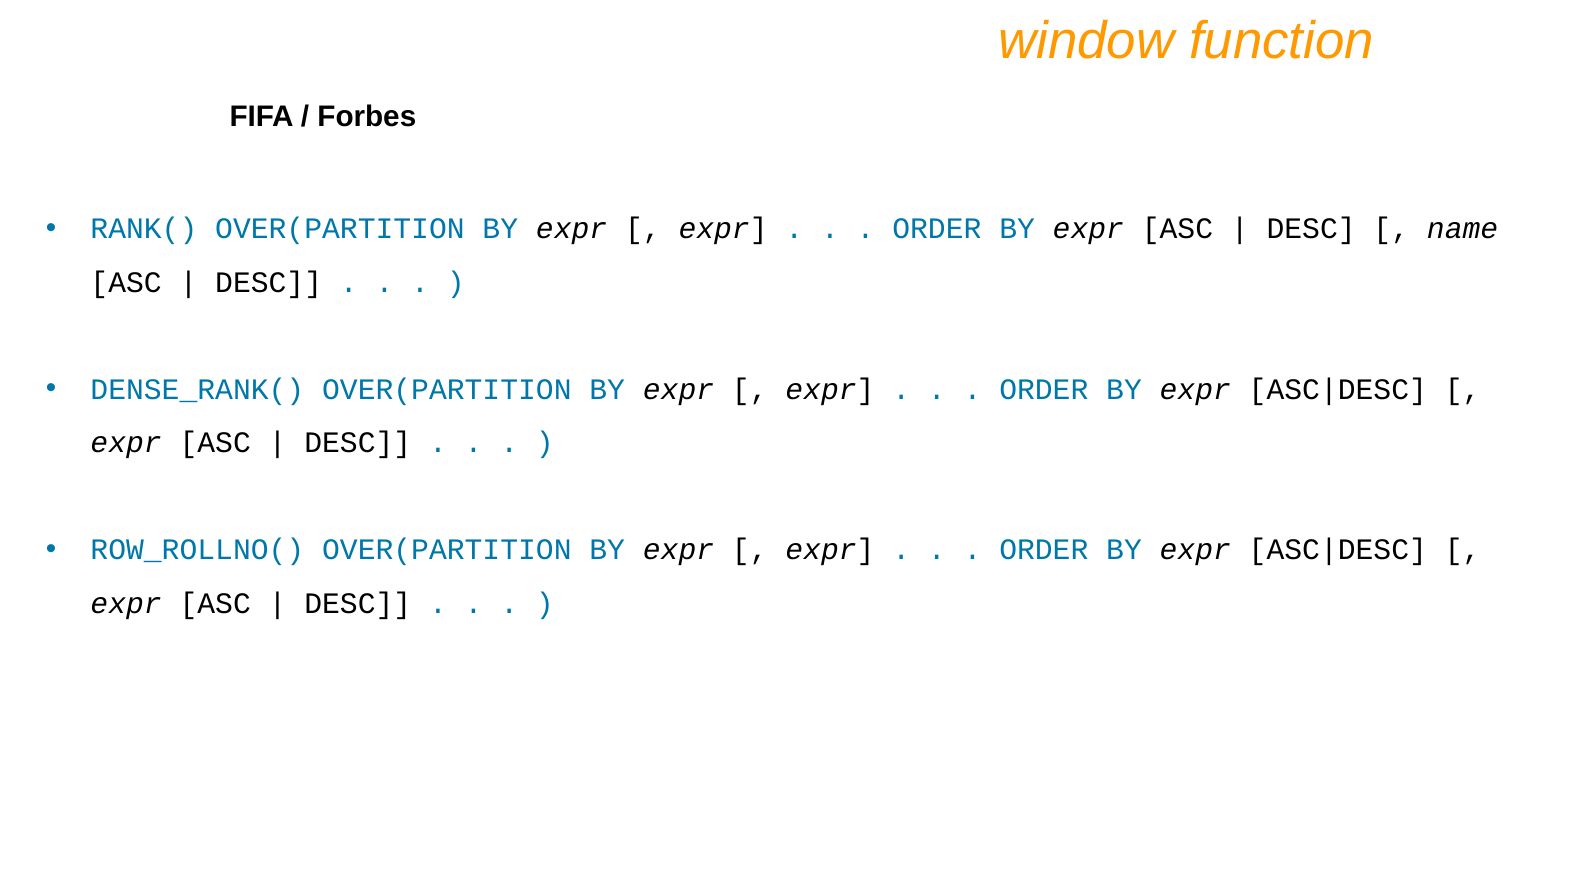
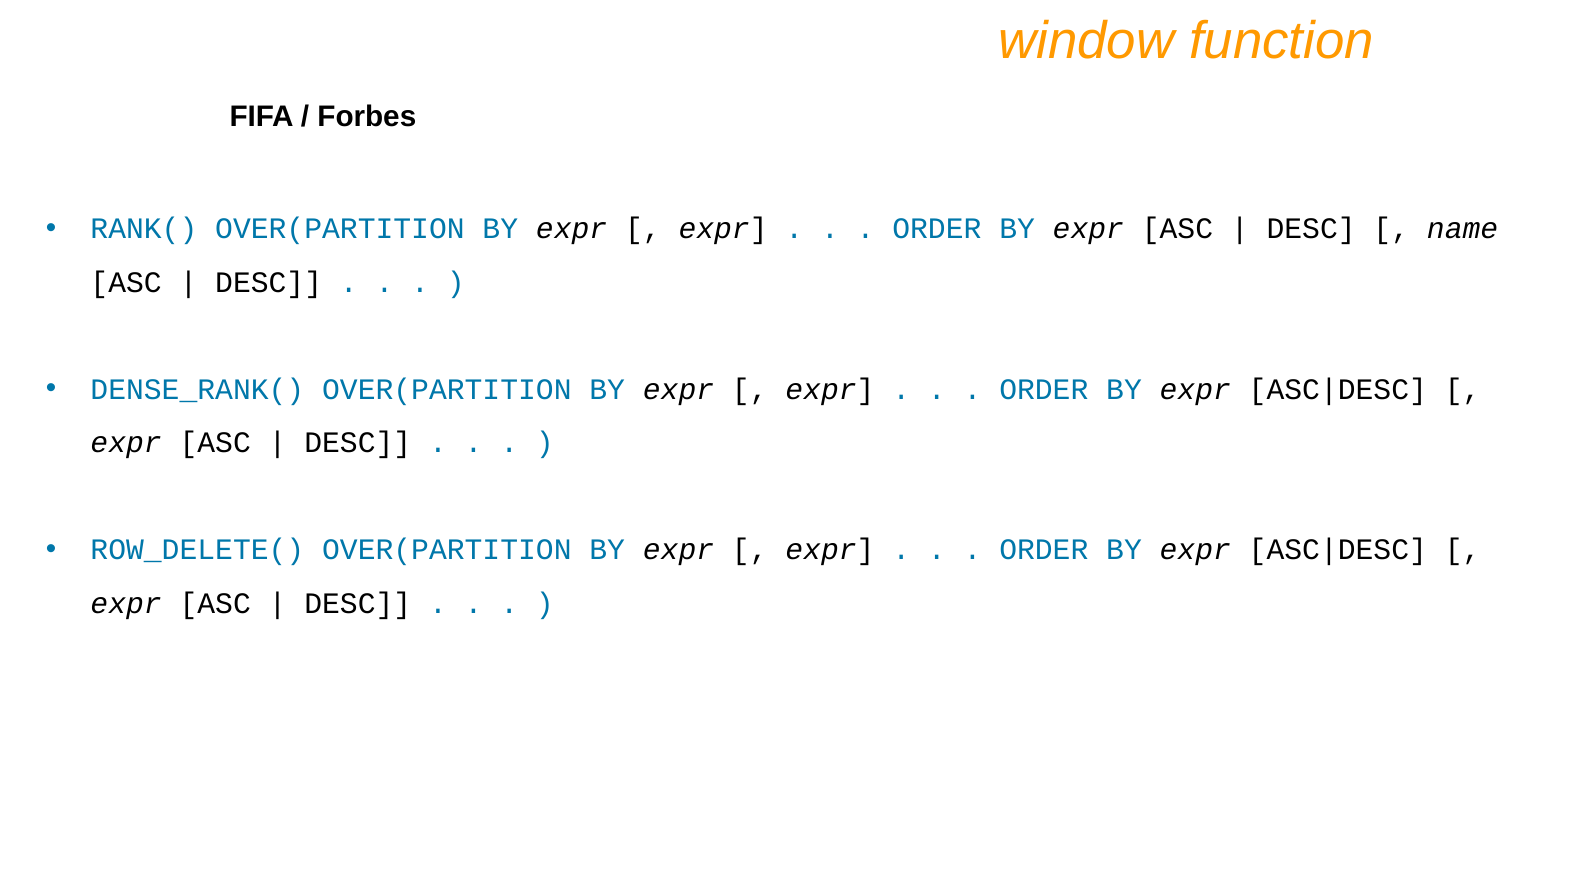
ROW_ROLLNO(: ROW_ROLLNO( -> ROW_DELETE(
